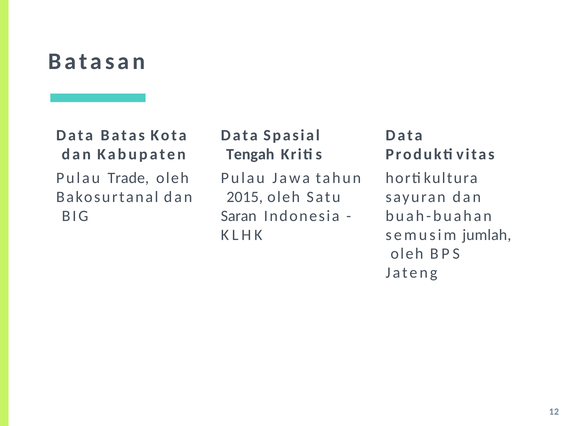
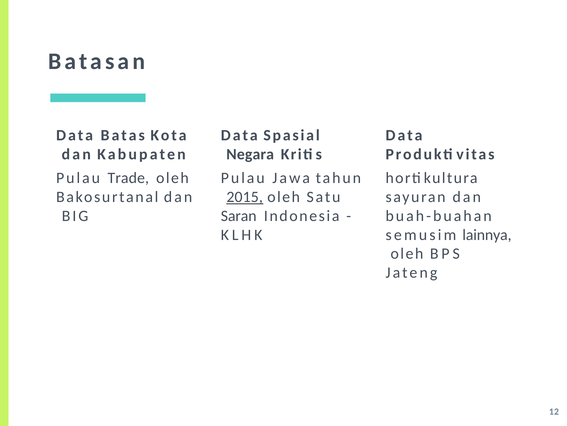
Tengah: Tengah -> Negara
2015 underline: none -> present
jumlah: jumlah -> lainnya
